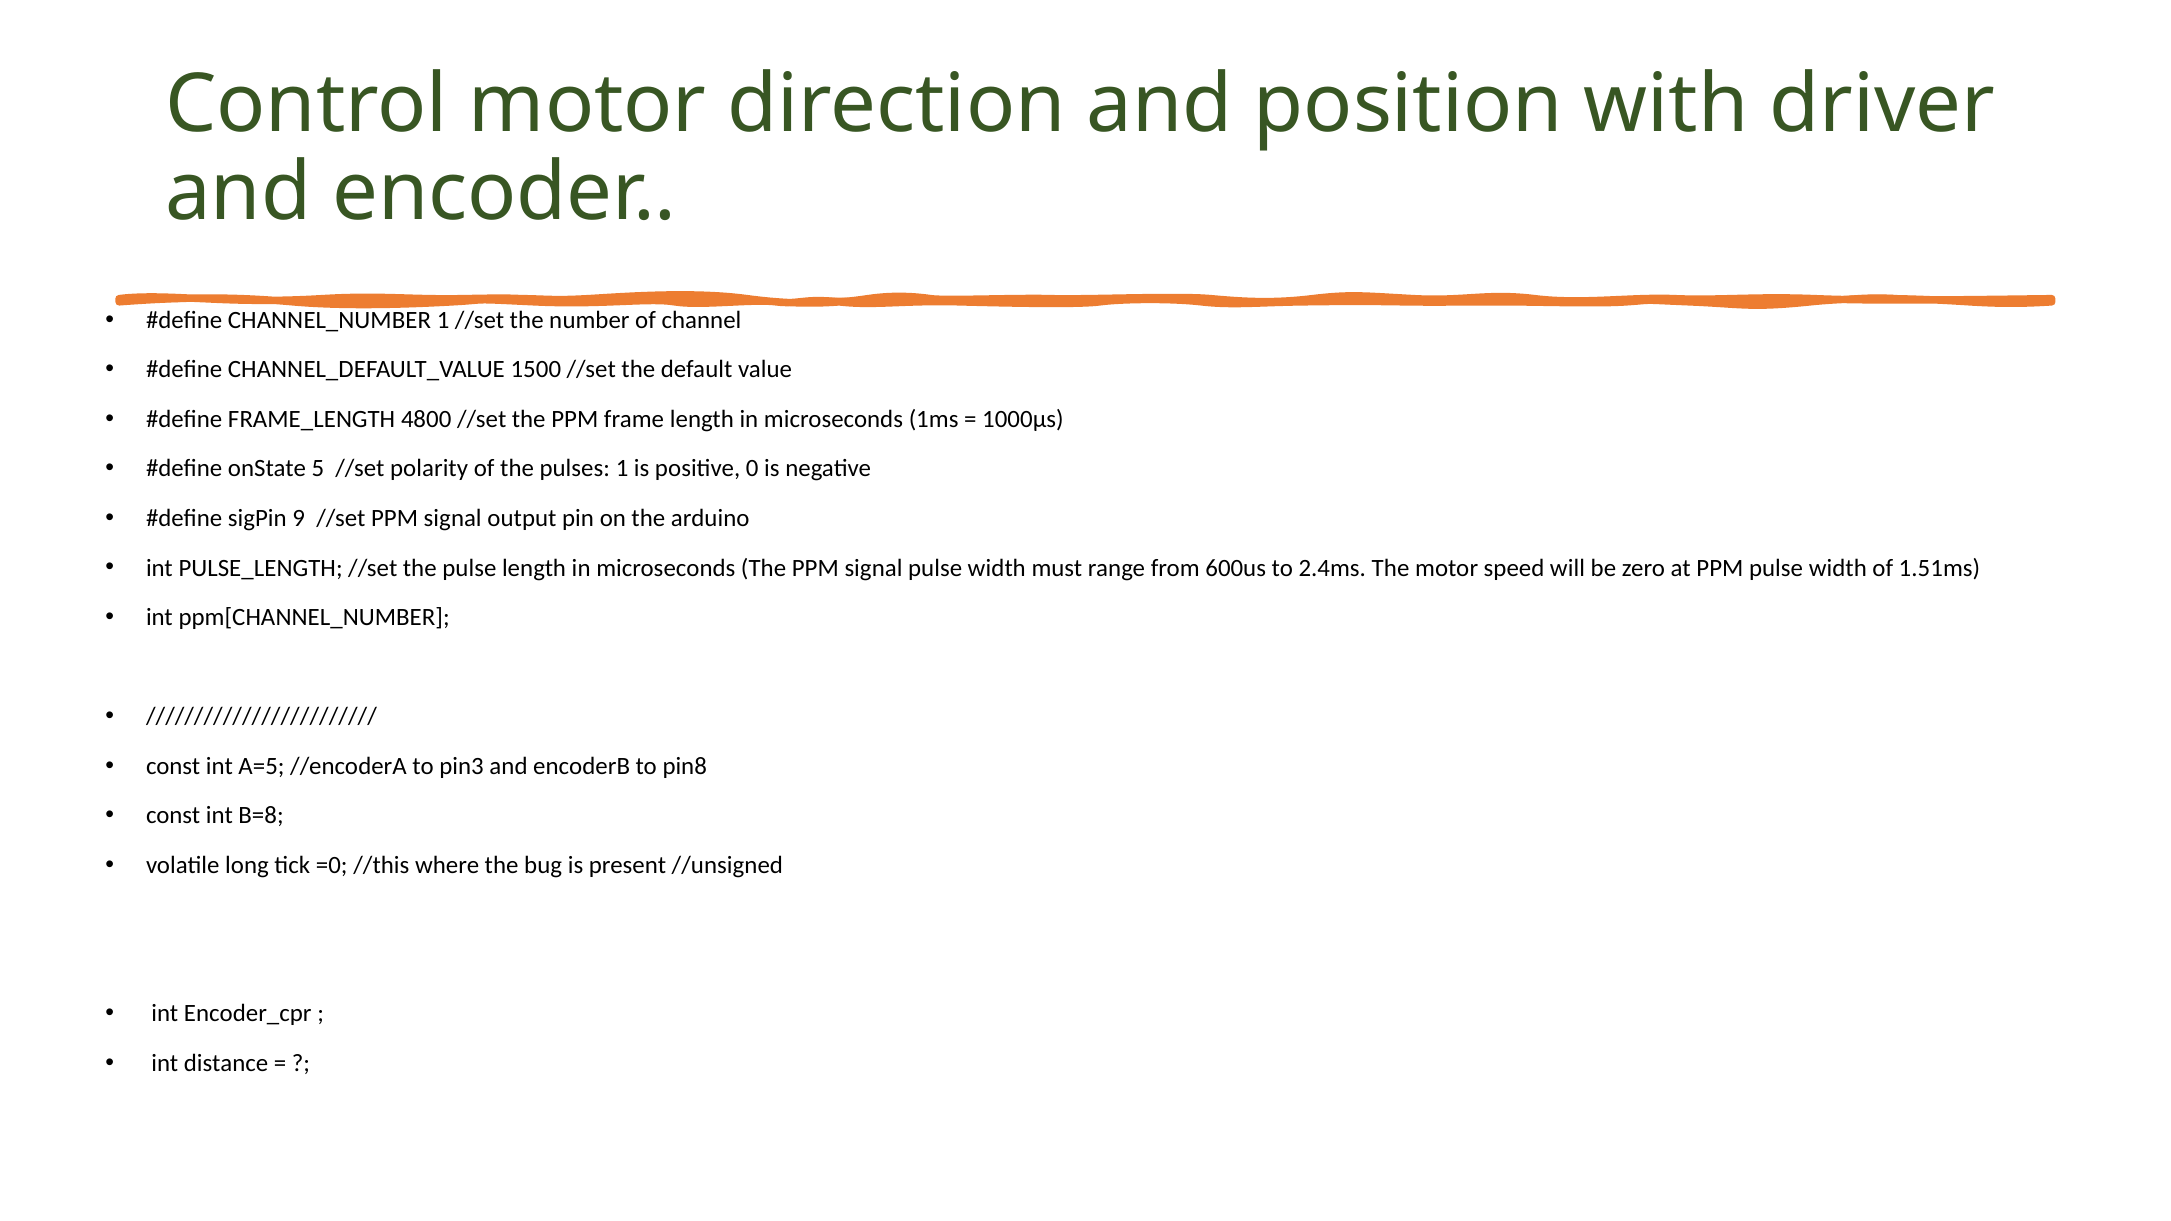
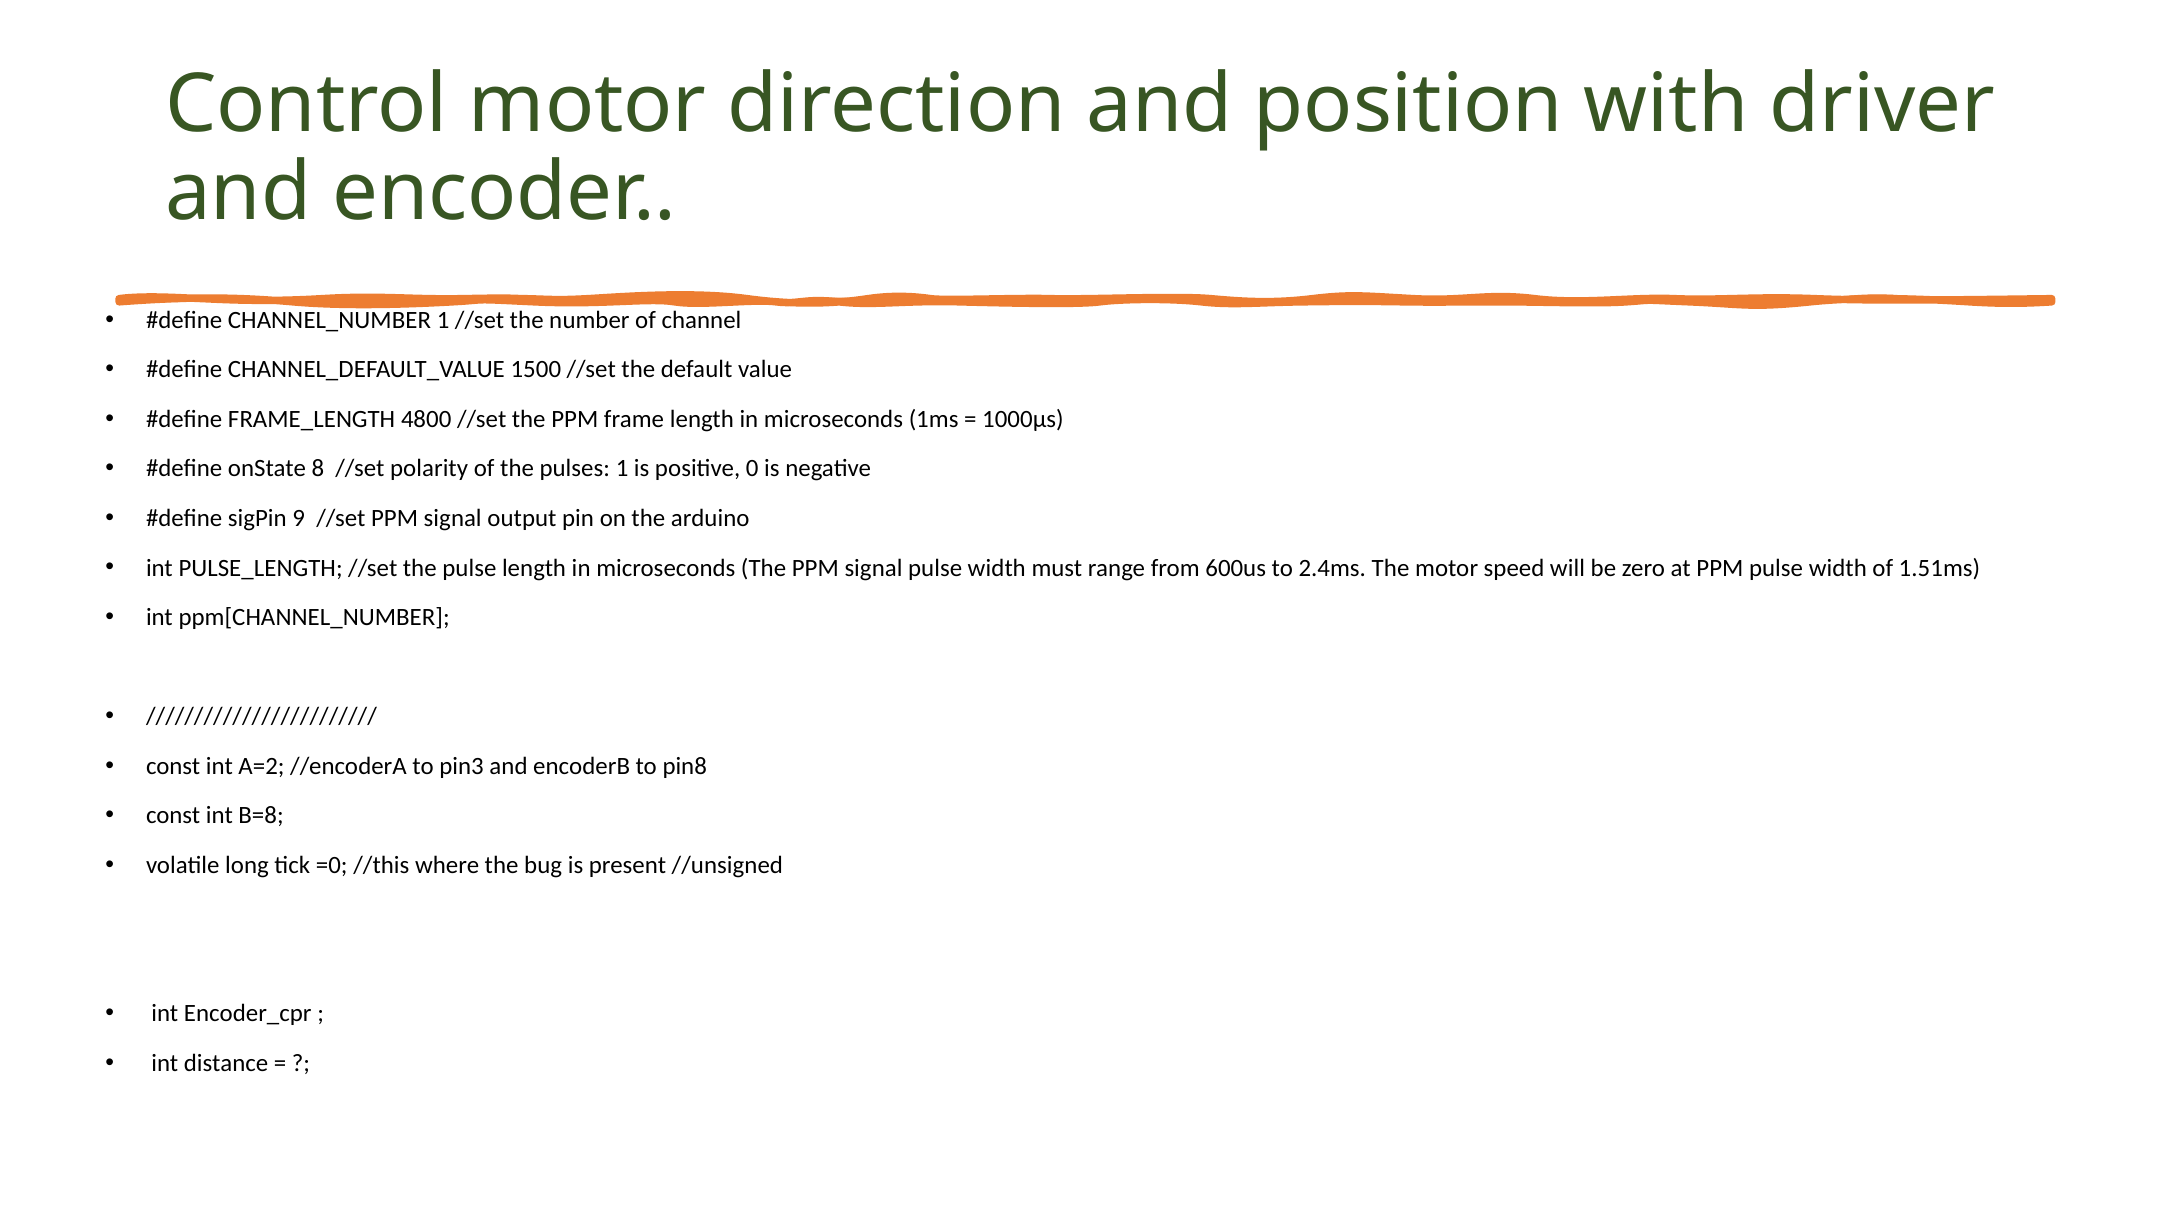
5: 5 -> 8
A=5: A=5 -> A=2
